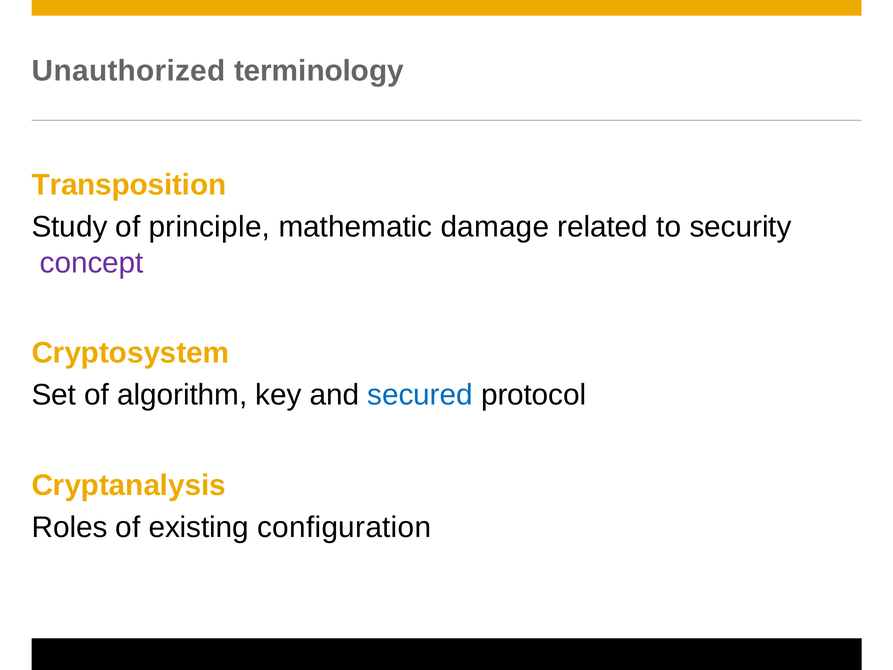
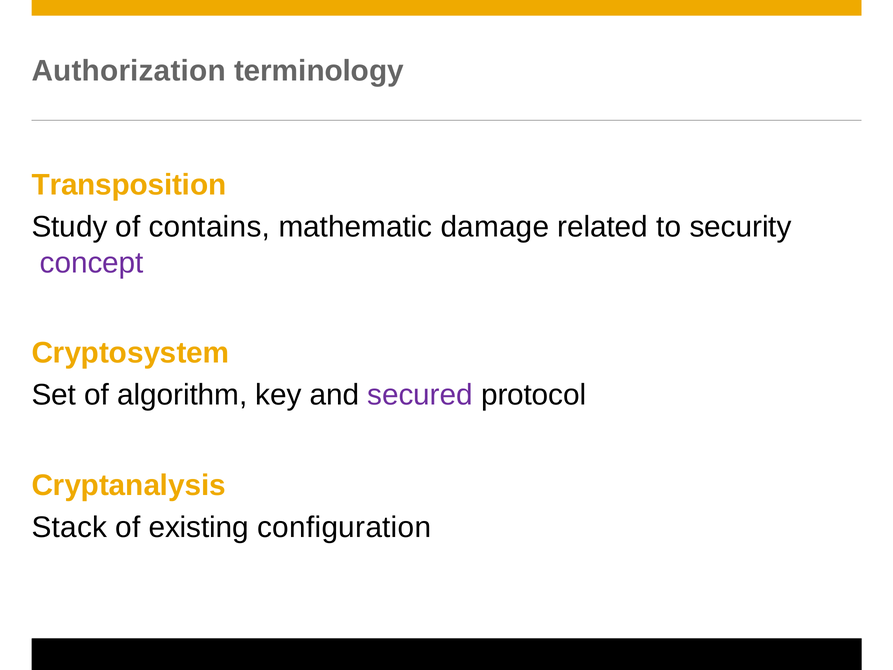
Unauthorized: Unauthorized -> Authorization
principle: principle -> contains
secured colour: blue -> purple
Roles: Roles -> Stack
